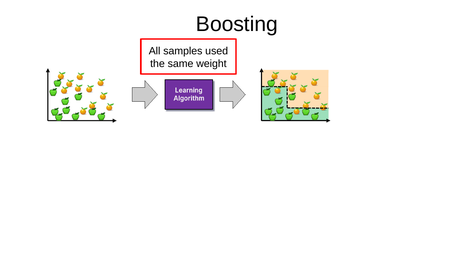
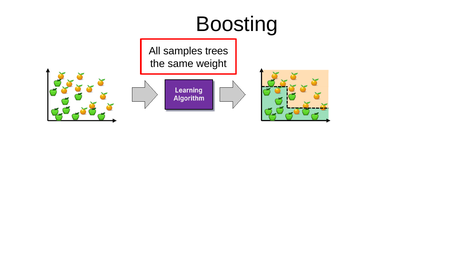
used: used -> trees
